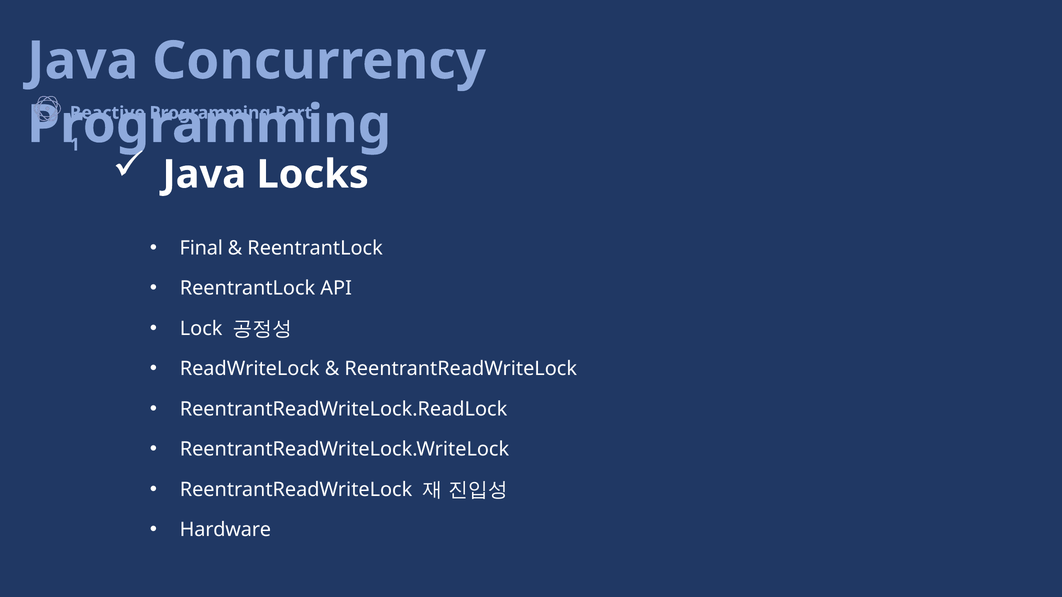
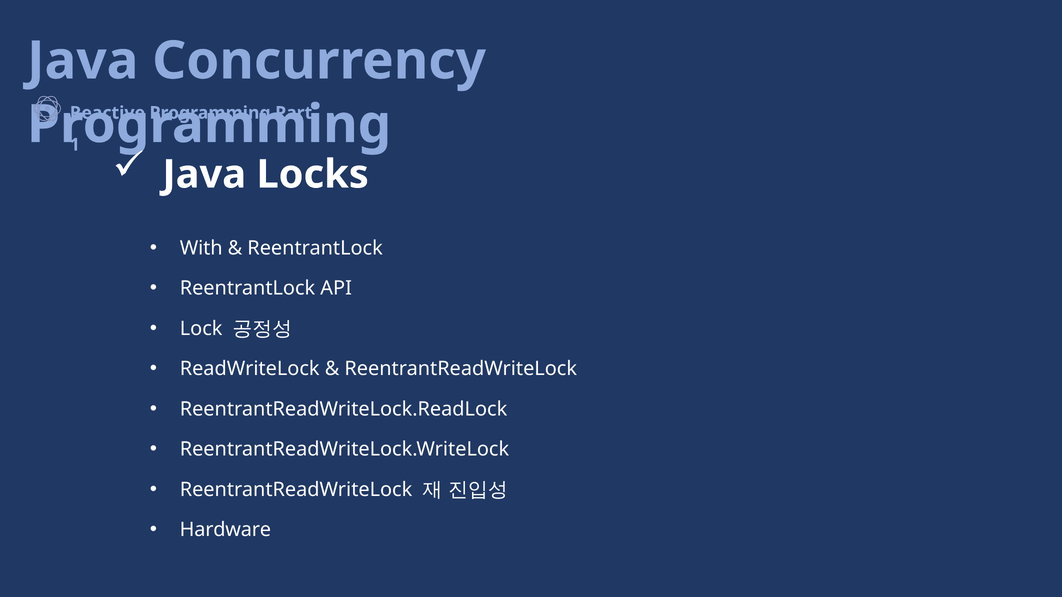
Final: Final -> With
